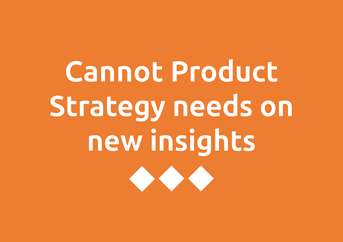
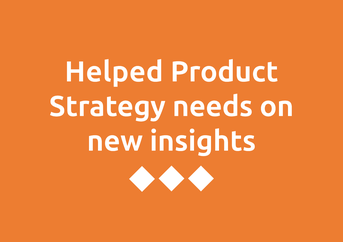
Cannot: Cannot -> Helped
